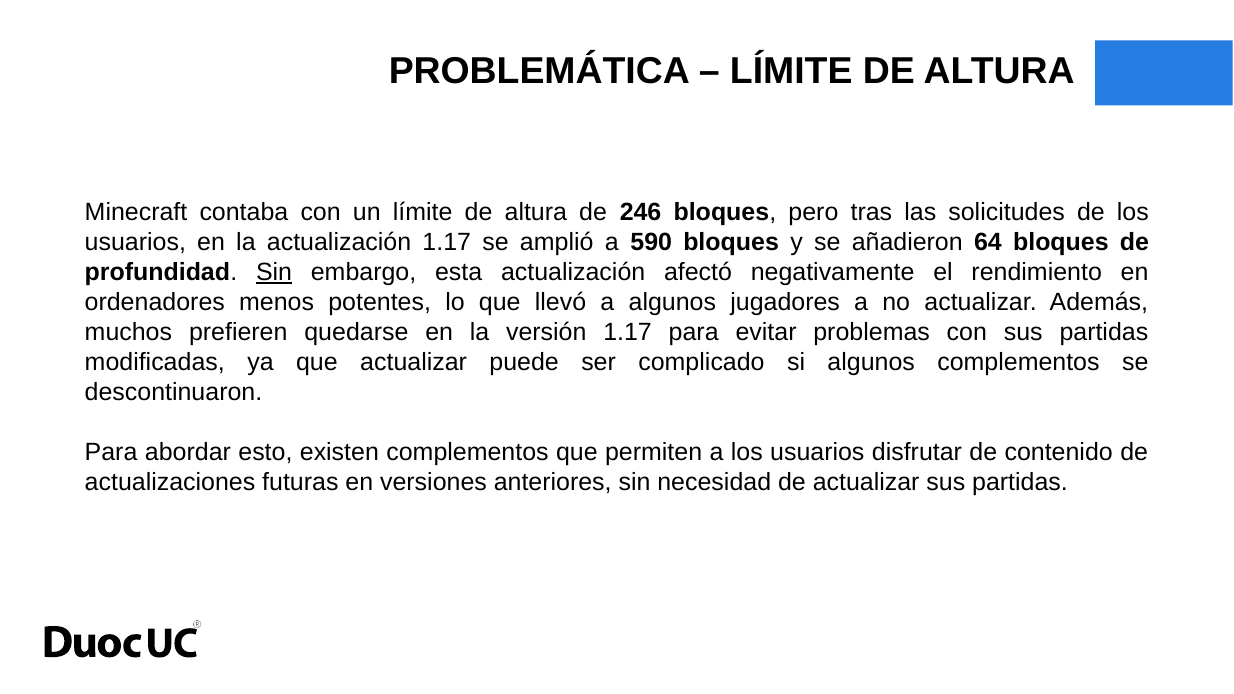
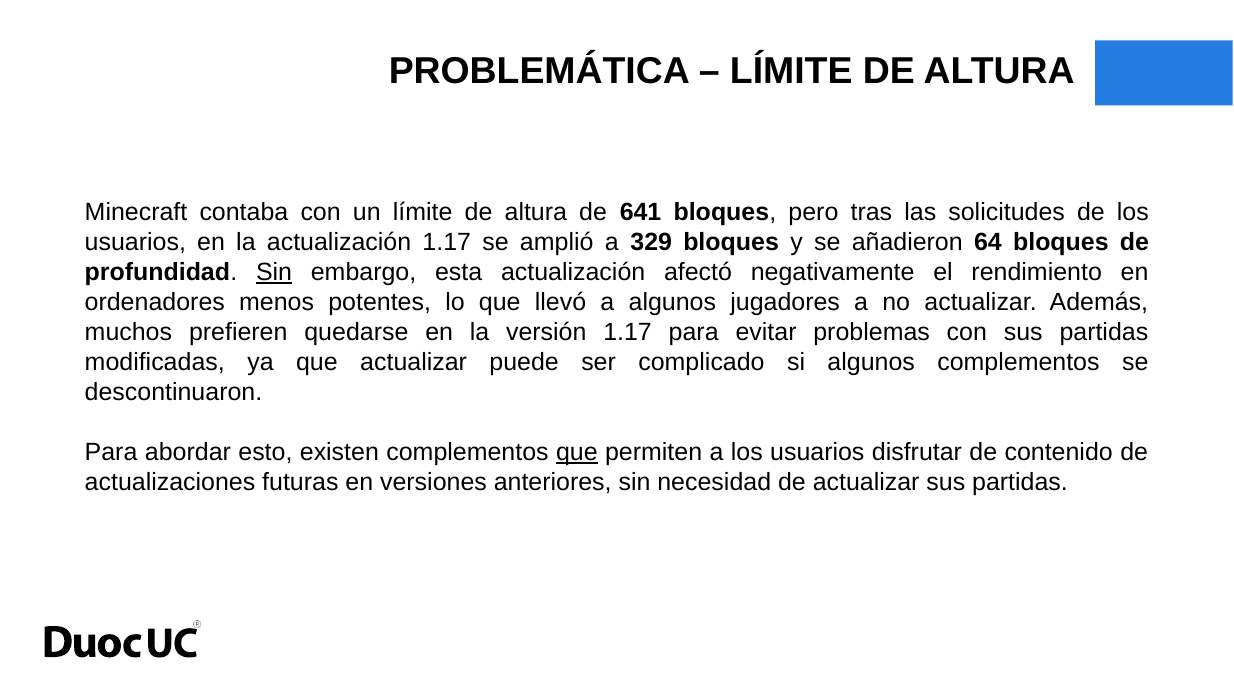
246: 246 -> 641
590: 590 -> 329
que at (577, 452) underline: none -> present
